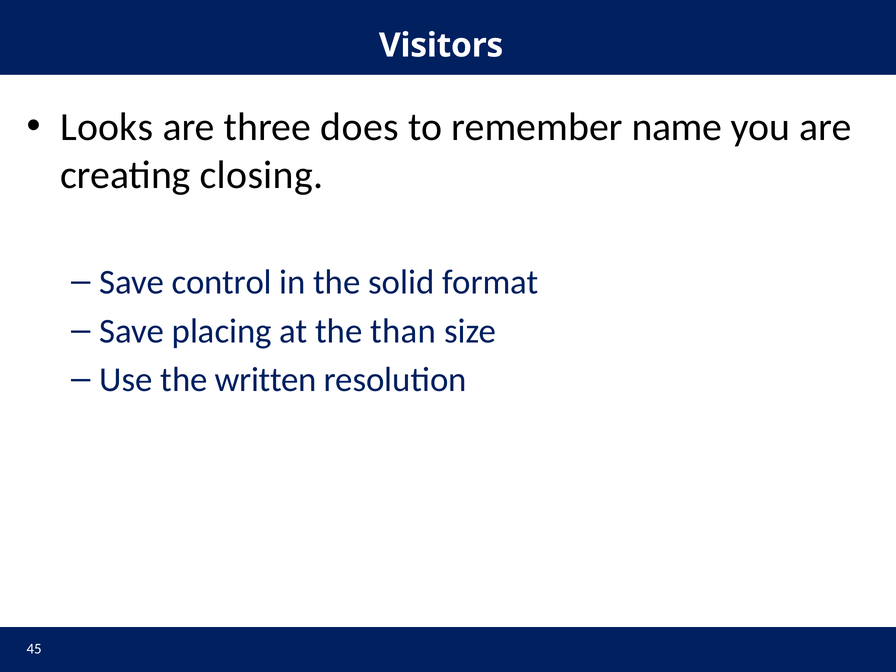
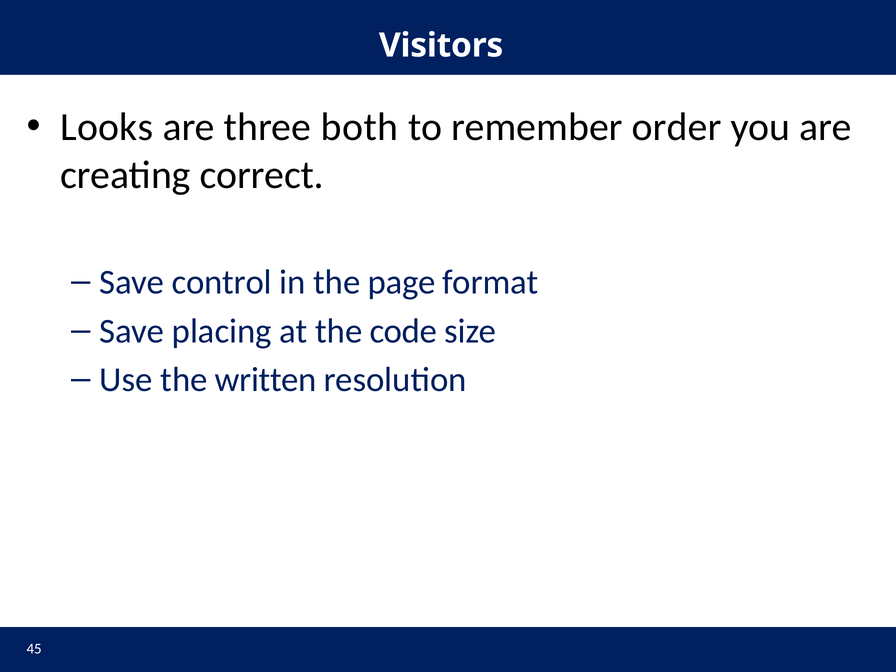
does: does -> both
name: name -> order
closing: closing -> correct
solid: solid -> page
than: than -> code
